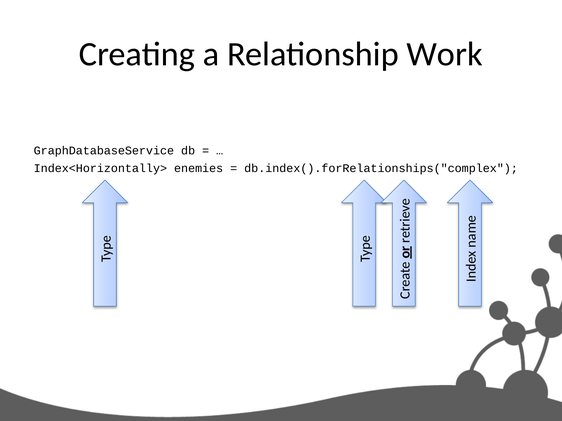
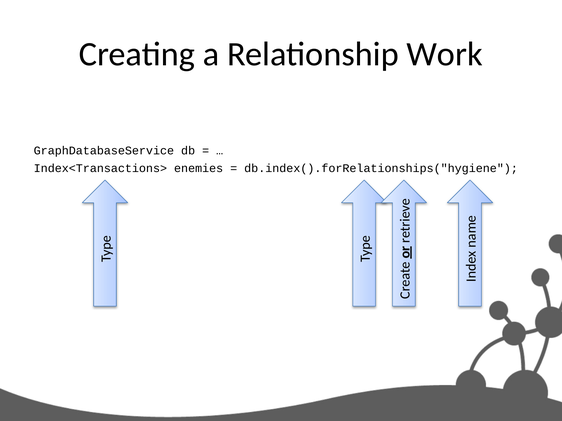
Index<Horizontally>: Index<Horizontally> -> Index<Transactions>
db.index().forRelationships("complex: db.index().forRelationships("complex -> db.index().forRelationships("hygiene
